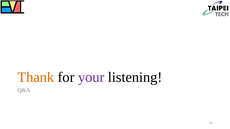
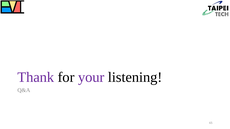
Thank colour: orange -> purple
